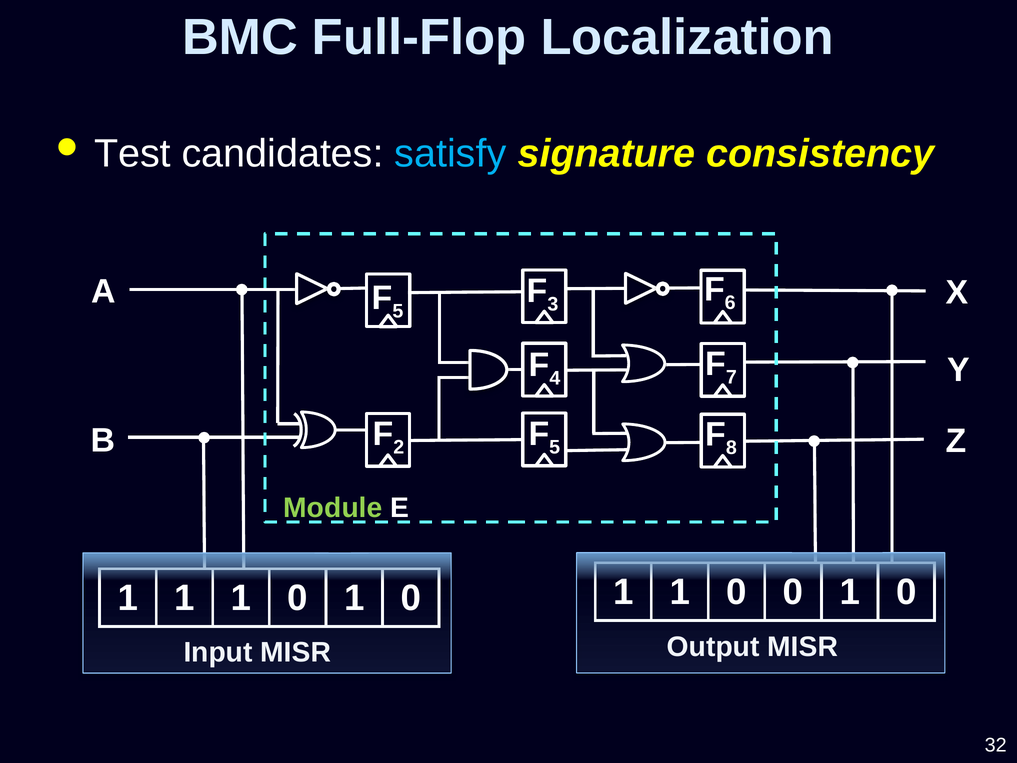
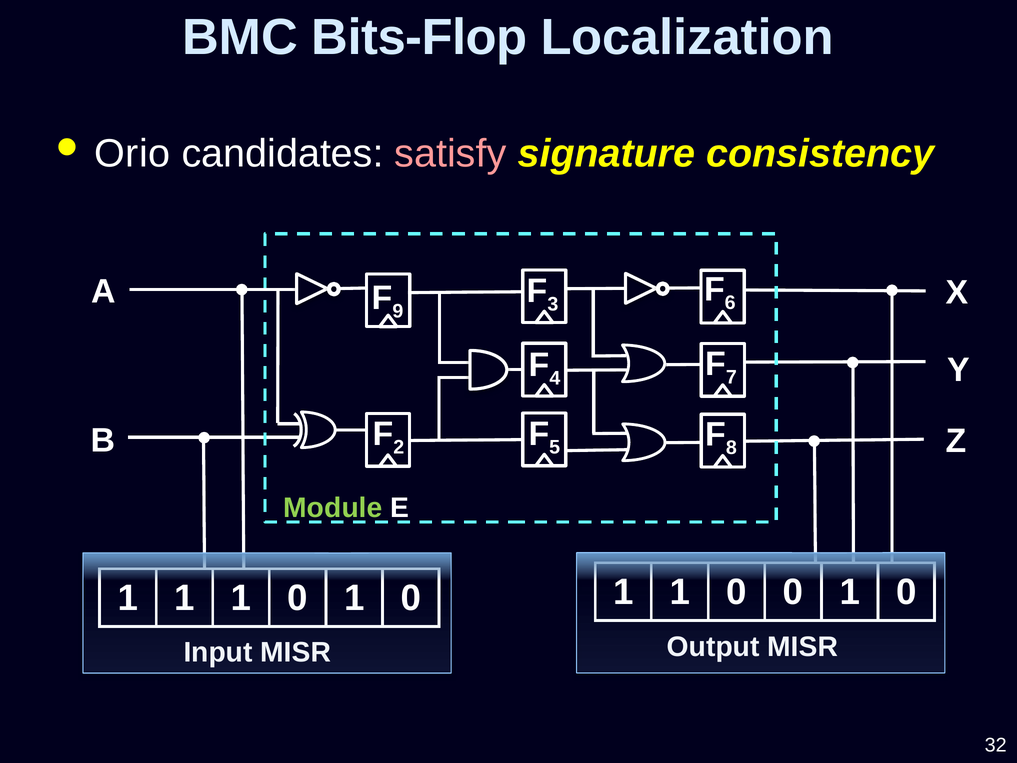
Full-Flop: Full-Flop -> Bits-Flop
Test: Test -> Orio
satisfy colour: light blue -> pink
5 at (398, 311): 5 -> 9
